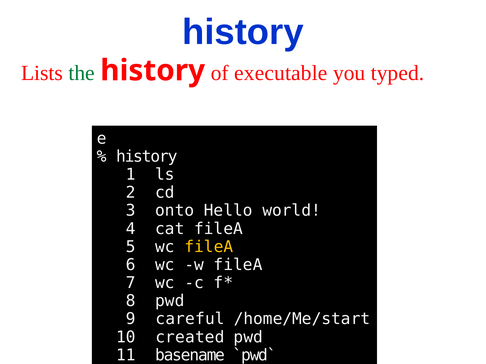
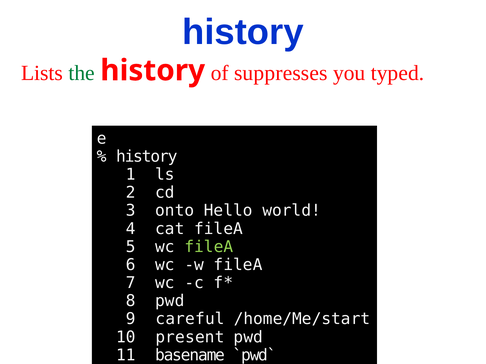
executable: executable -> suppresses
fileA at (209, 247) colour: yellow -> light green
created: created -> present
